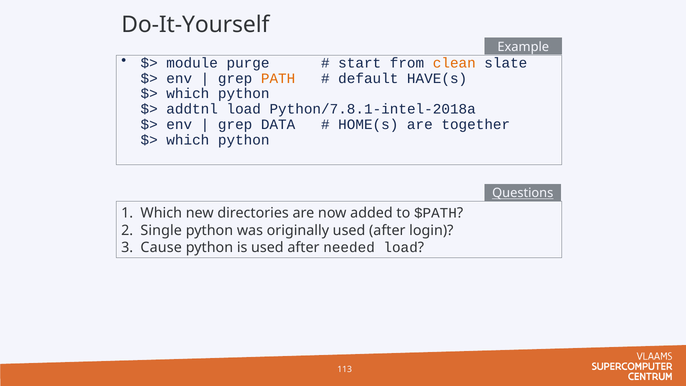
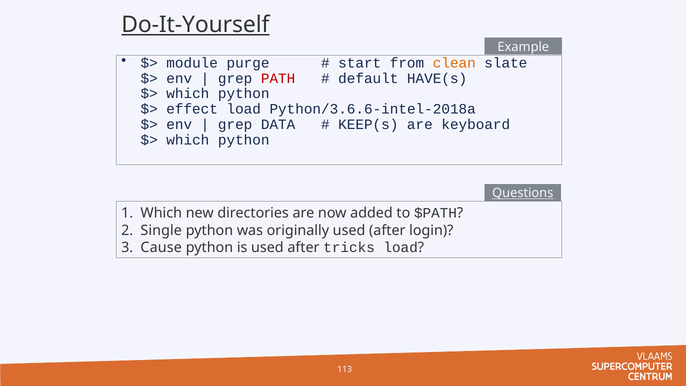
Do-It-Yourself underline: none -> present
PATH colour: orange -> red
addtnl: addtnl -> effect
Python/7.8.1-intel-2018a: Python/7.8.1-intel-2018a -> Python/3.6.6-intel-2018a
HOME(s: HOME(s -> KEEP(s
together: together -> keyboard
needed: needed -> tricks
